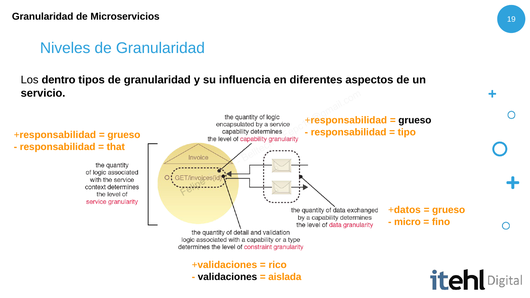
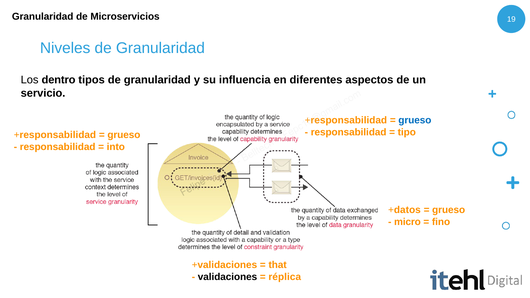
grueso at (415, 120) colour: black -> blue
that: that -> into
rico: rico -> that
aislada: aislada -> réplica
